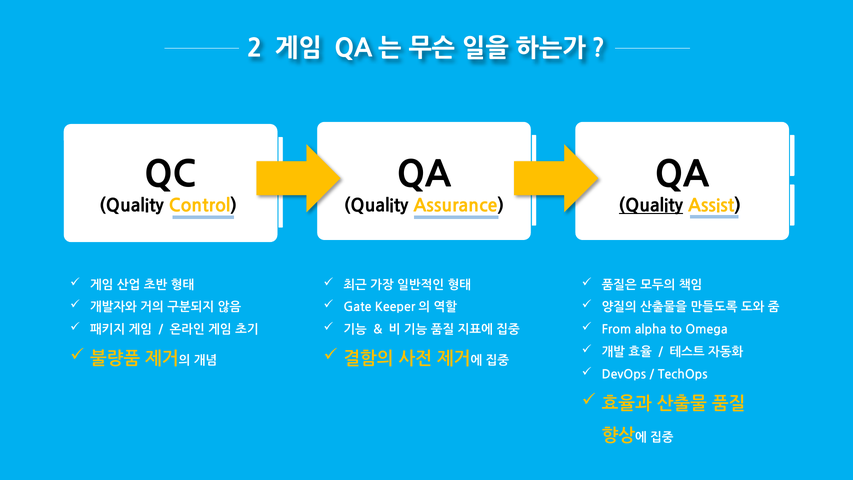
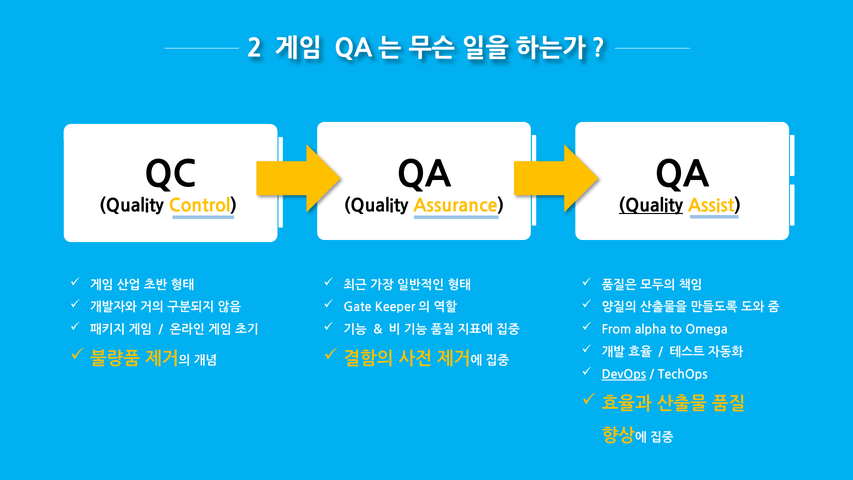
DevOps underline: none -> present
